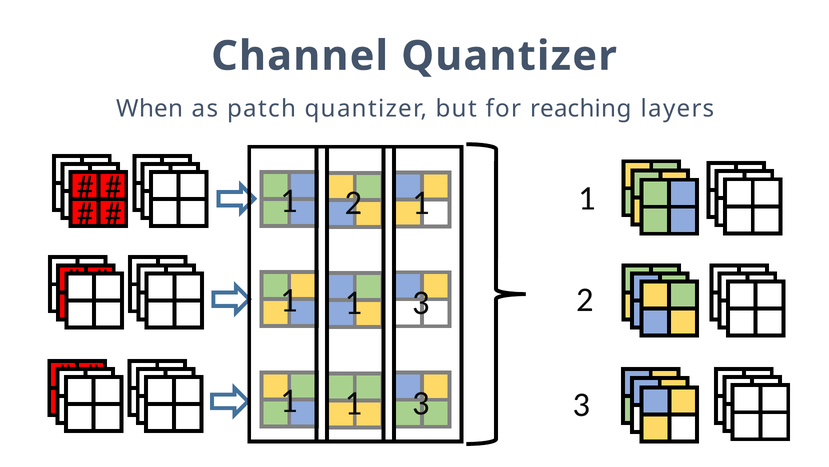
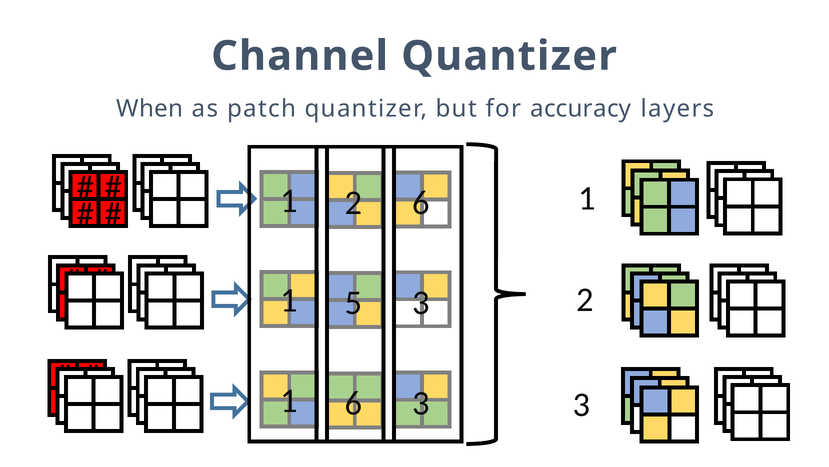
reaching: reaching -> accuracy
2 1: 1 -> 6
1 at (354, 302): 1 -> 5
1 at (354, 403): 1 -> 6
